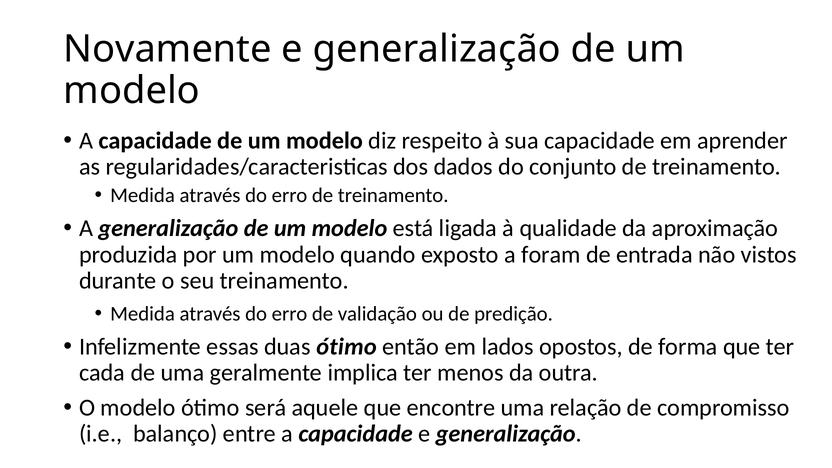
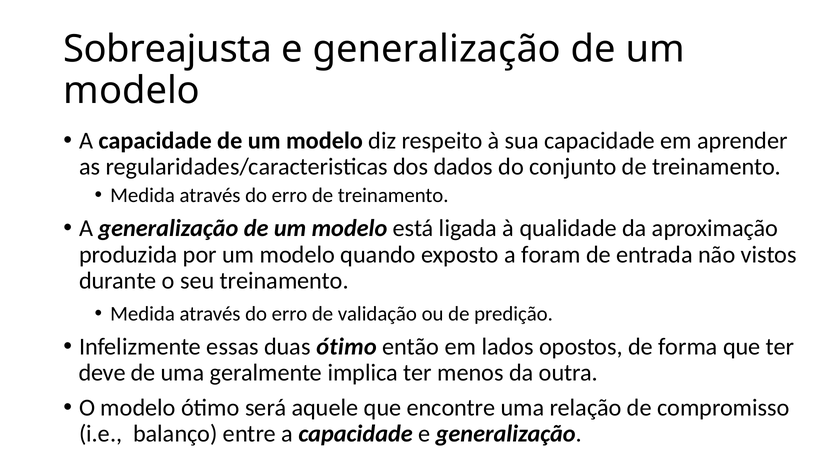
Novamente: Novamente -> Sobreajusta
cada: cada -> deve
